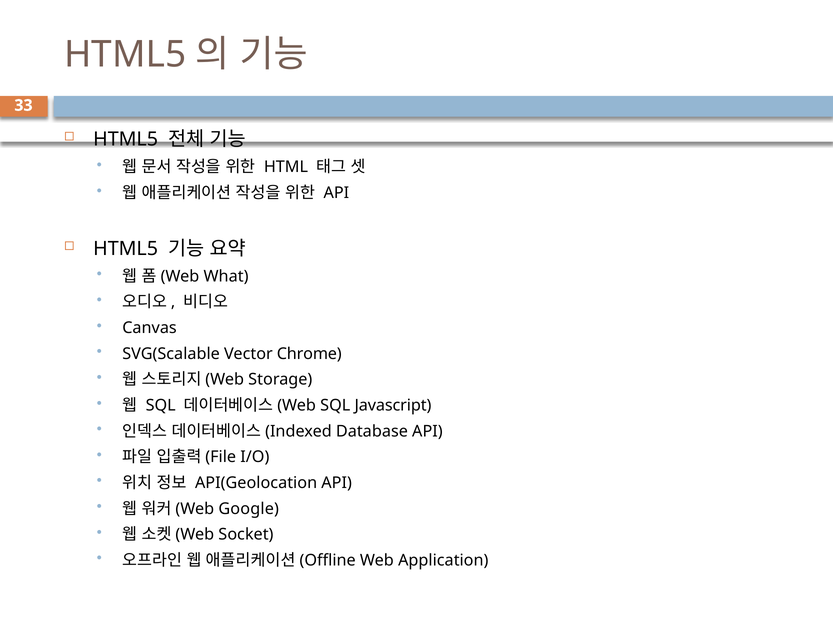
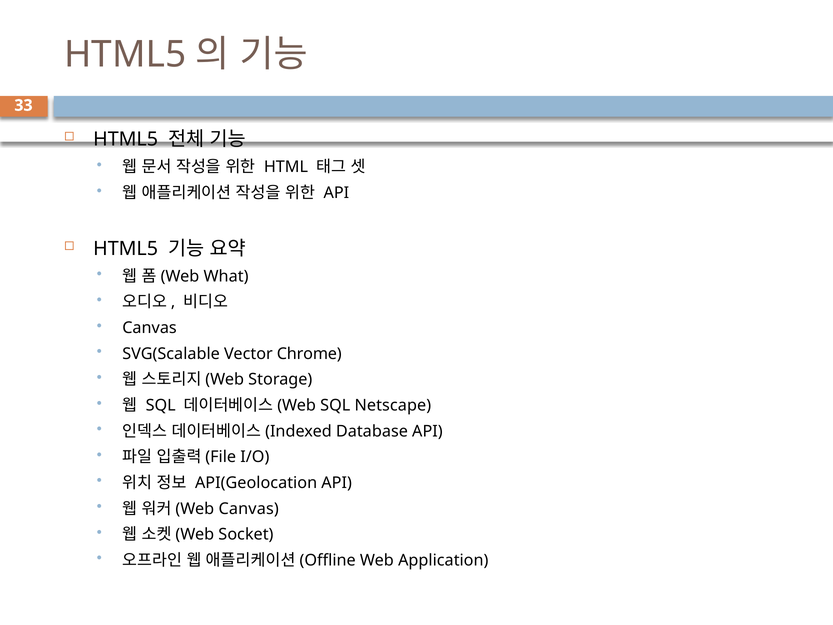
Javascript: Javascript -> Netscape
Google at (249, 508): Google -> Canvas
